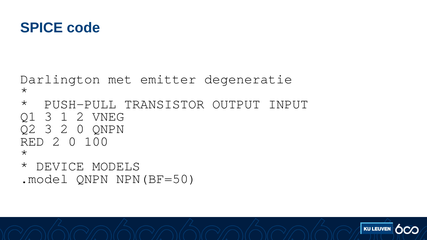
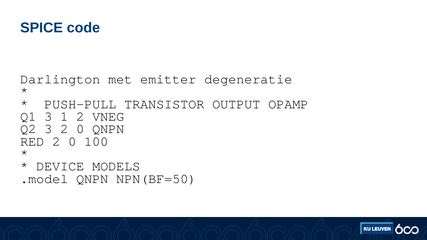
INPUT: INPUT -> OPAMP
